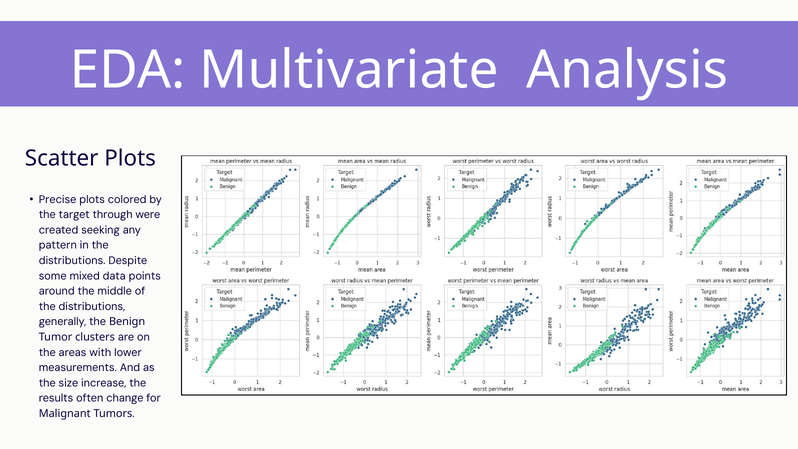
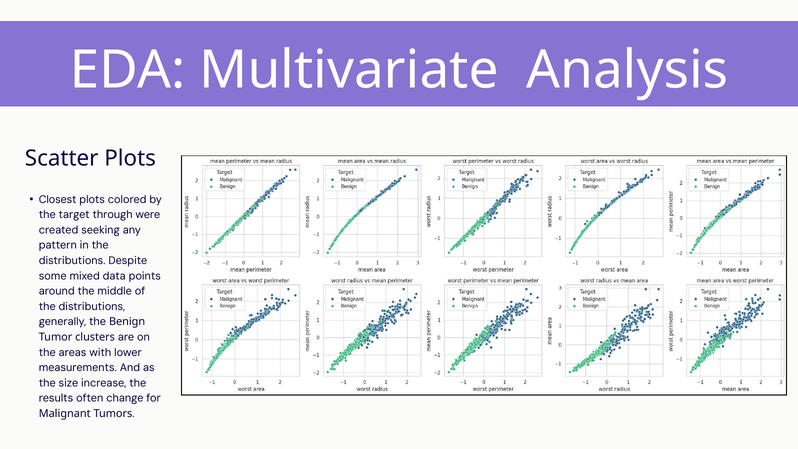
Precise: Precise -> Closest
